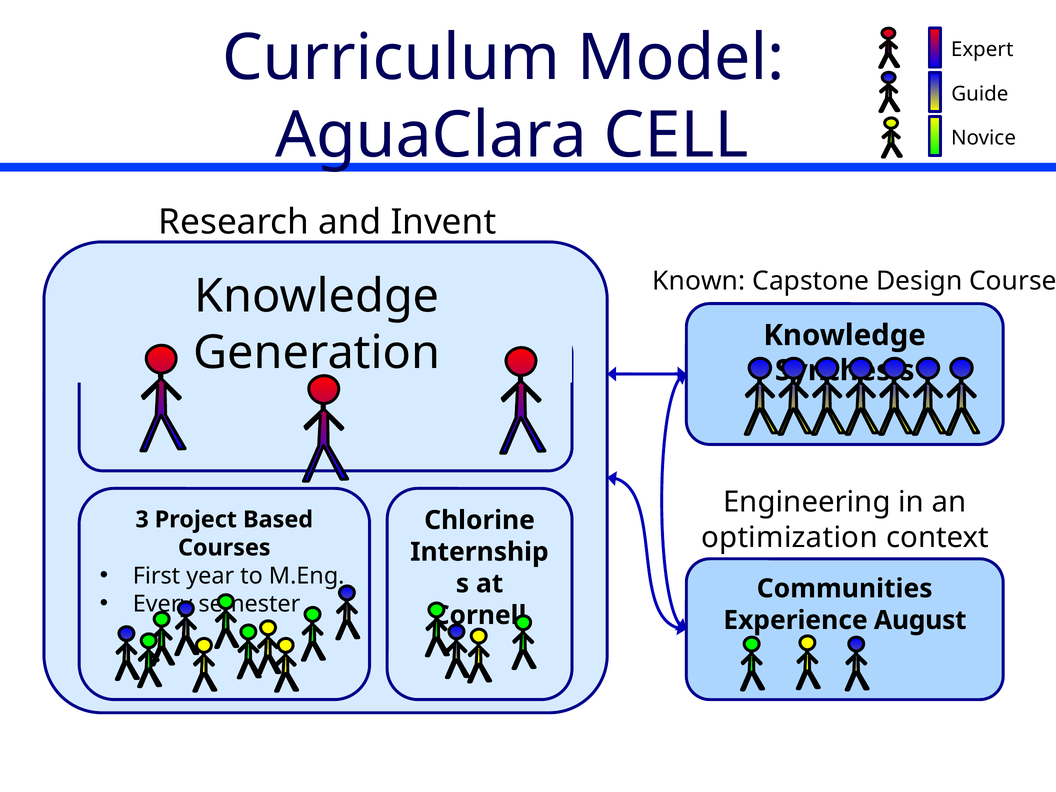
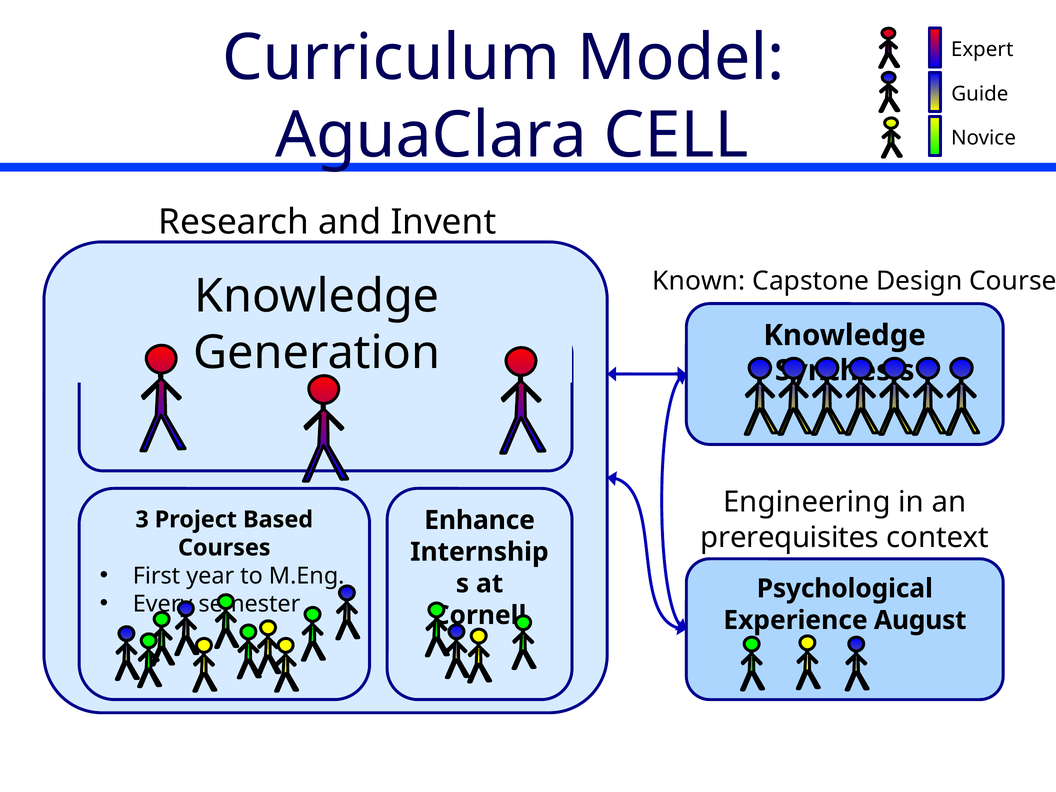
Chlorine: Chlorine -> Enhance
optimization: optimization -> prerequisites
Communities: Communities -> Psychological
